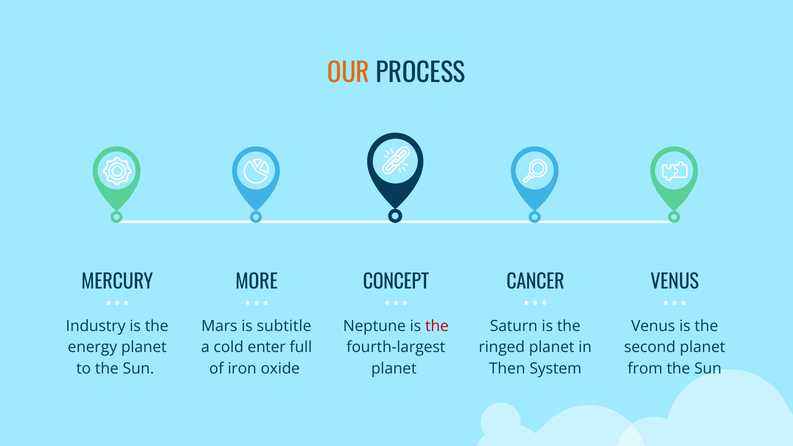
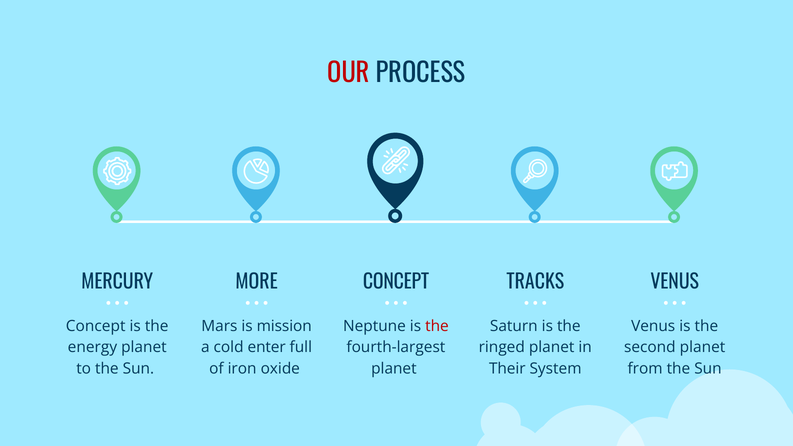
OUR colour: orange -> red
CANCER: CANCER -> TRACKS
Industry at (96, 326): Industry -> Concept
subtitle: subtitle -> mission
Then: Then -> Their
